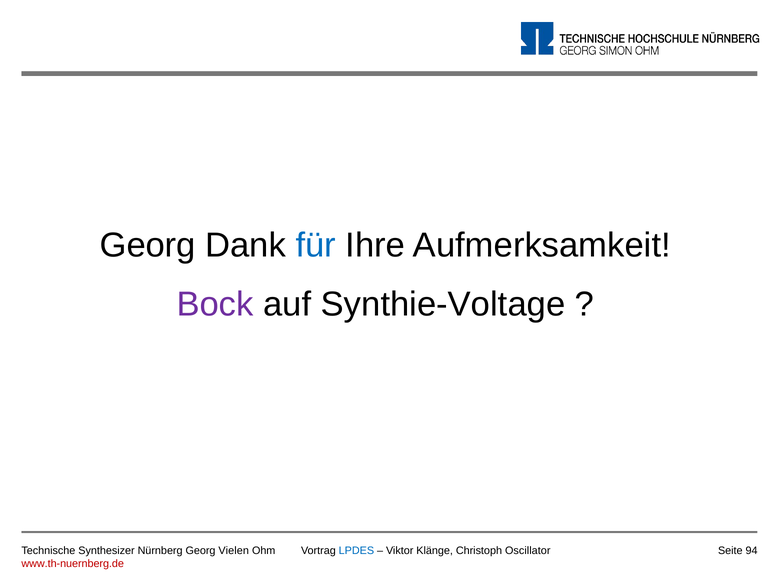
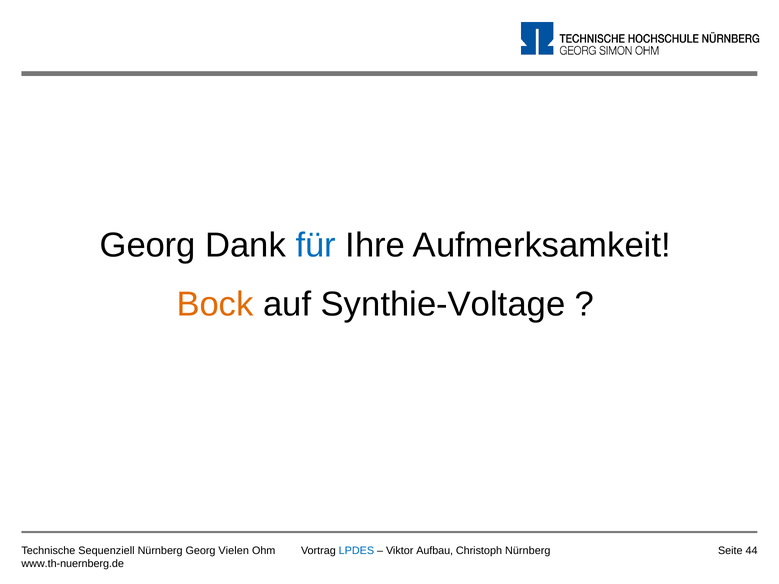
Bock colour: purple -> orange
Synthesizer: Synthesizer -> Sequenziell
Klänge: Klänge -> Aufbau
Christoph Oscillator: Oscillator -> Nürnberg
94: 94 -> 44
www.th-nuernberg.de colour: red -> black
